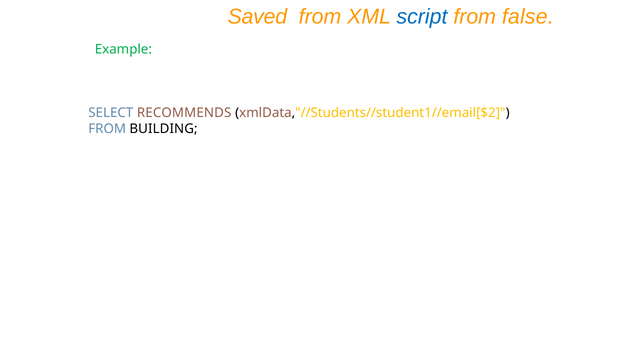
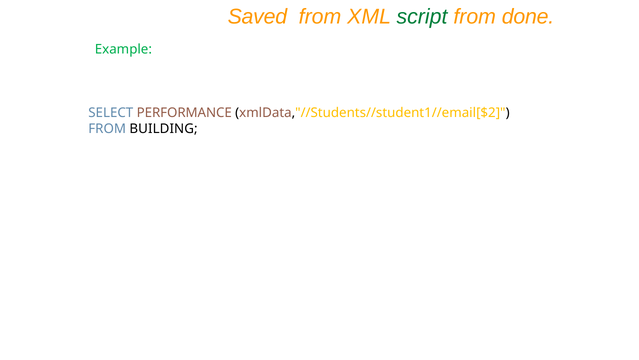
script colour: blue -> green
false: false -> done
RECOMMENDS: RECOMMENDS -> PERFORMANCE
